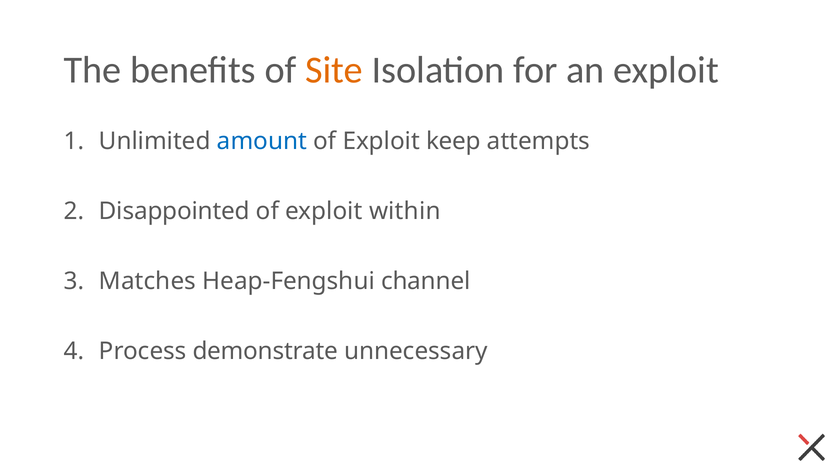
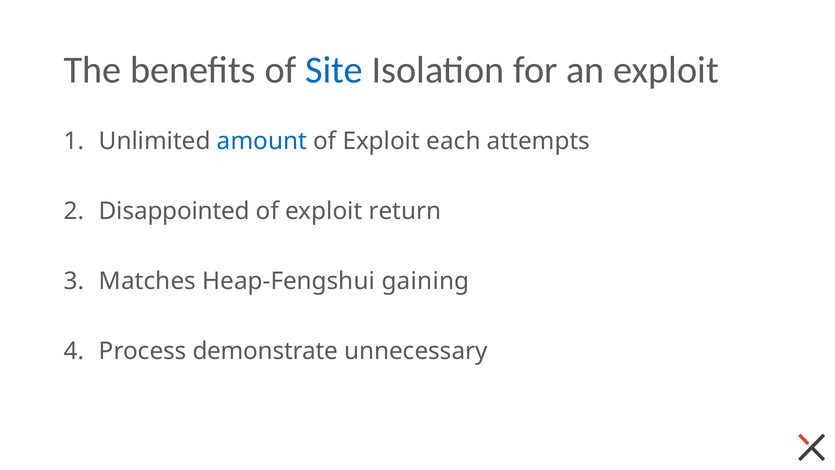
Site colour: orange -> blue
keep: keep -> each
within: within -> return
channel: channel -> gaining
